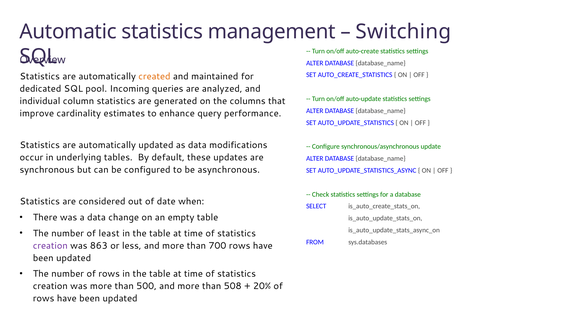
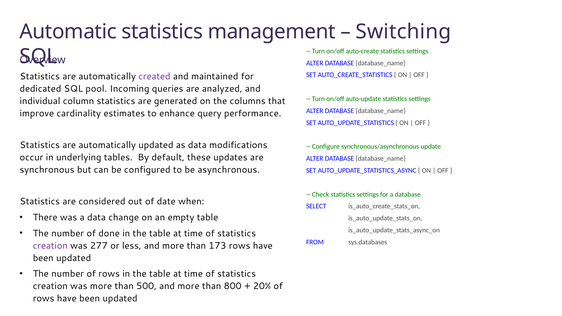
created colour: orange -> purple
least: least -> done
863: 863 -> 277
700: 700 -> 173
508: 508 -> 800
